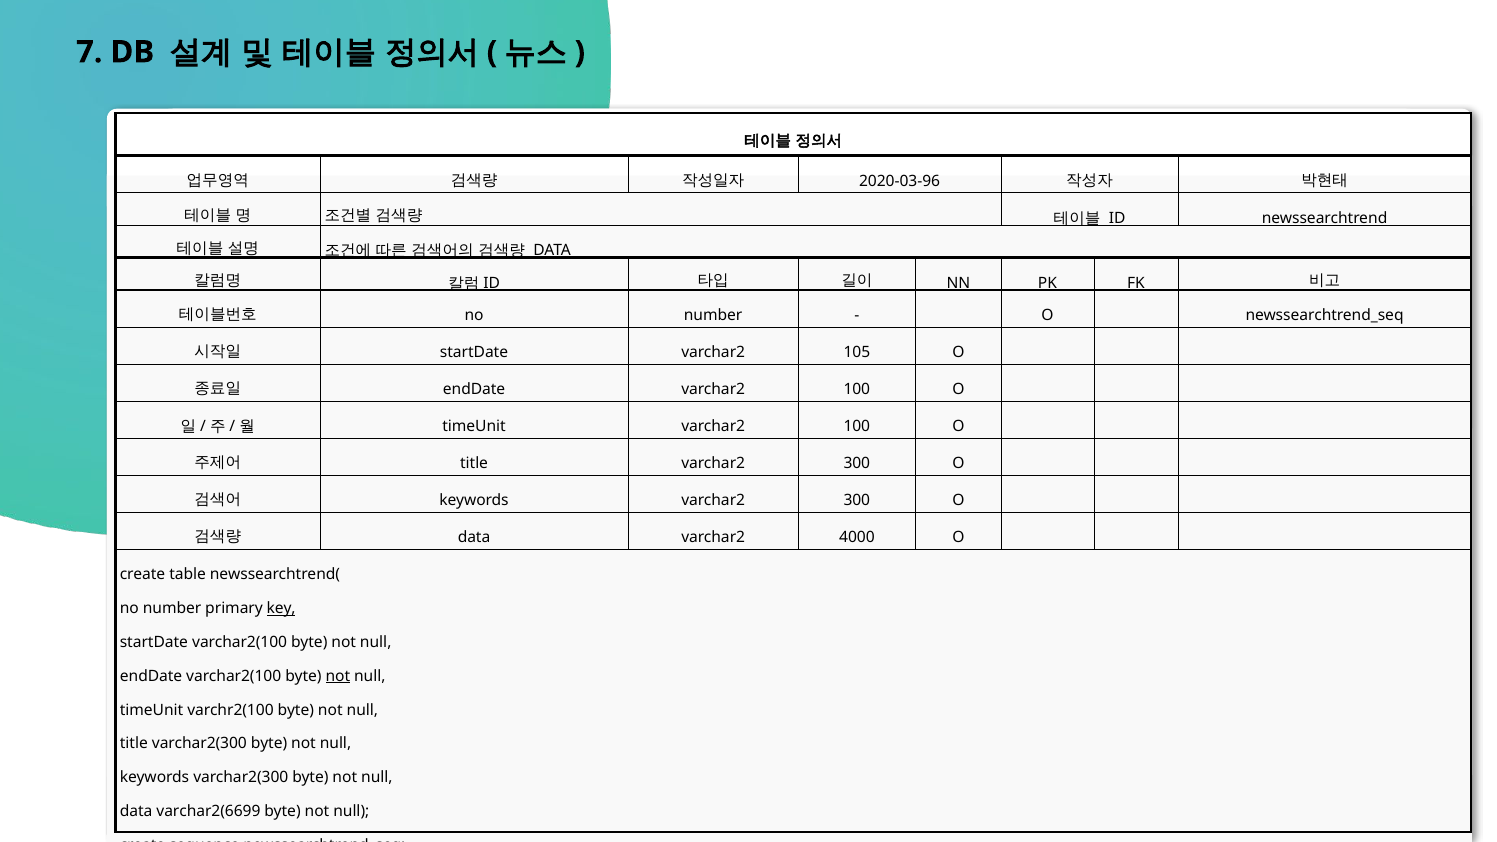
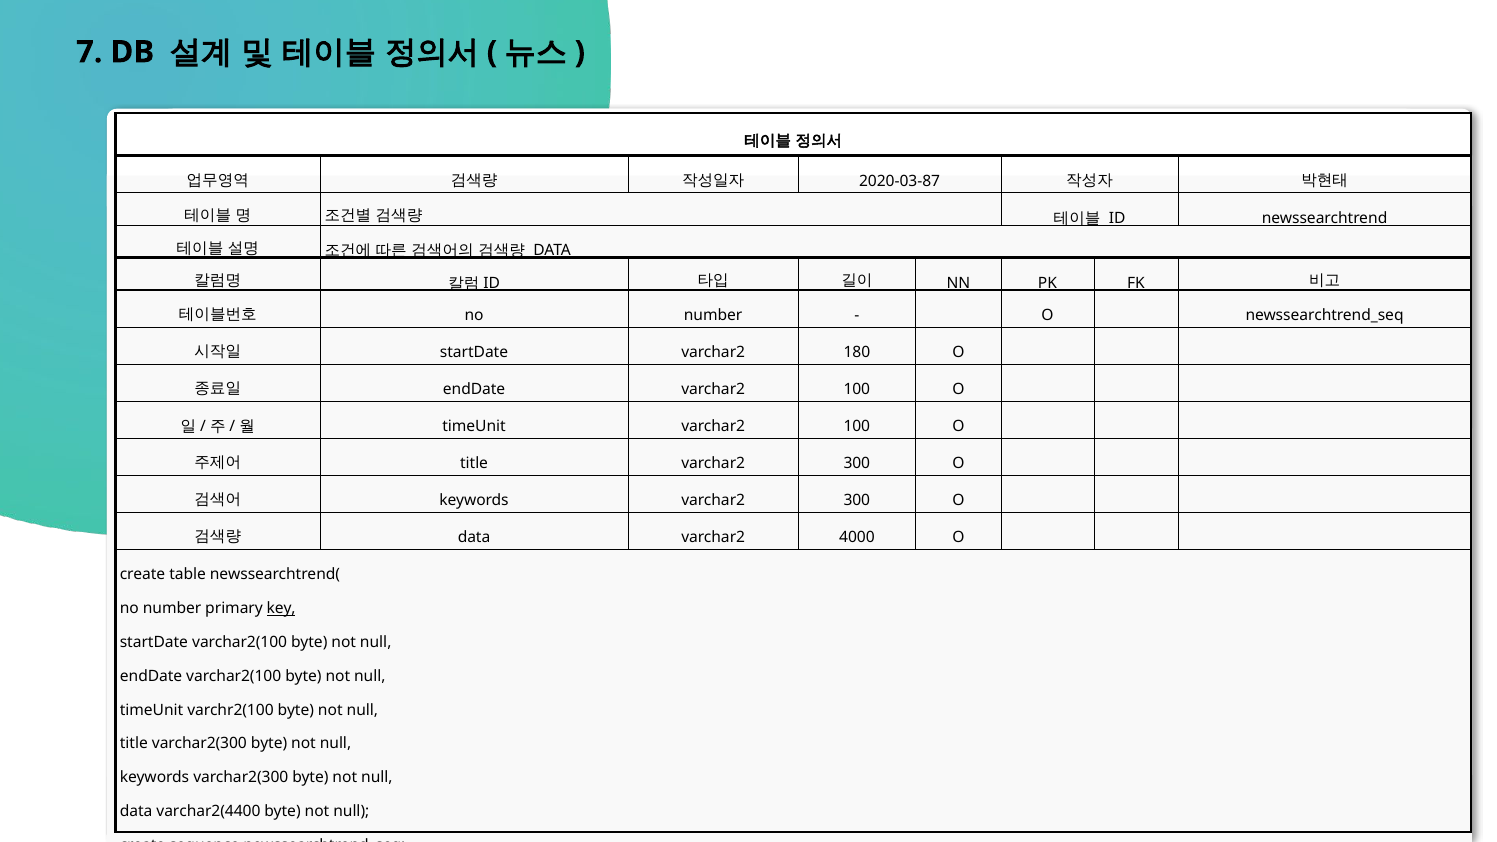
2020-03-96: 2020-03-96 -> 2020-03-87
105: 105 -> 180
not at (338, 676) underline: present -> none
varchar2(6699: varchar2(6699 -> varchar2(4400
